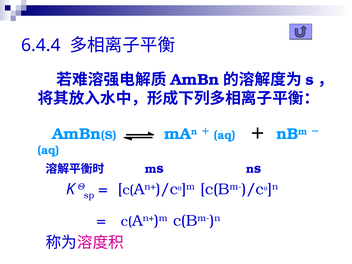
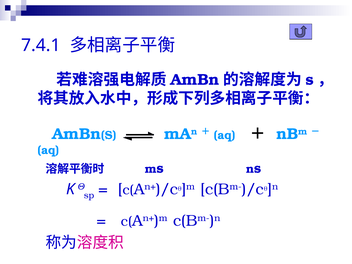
6.4.4: 6.4.4 -> 7.4.1
